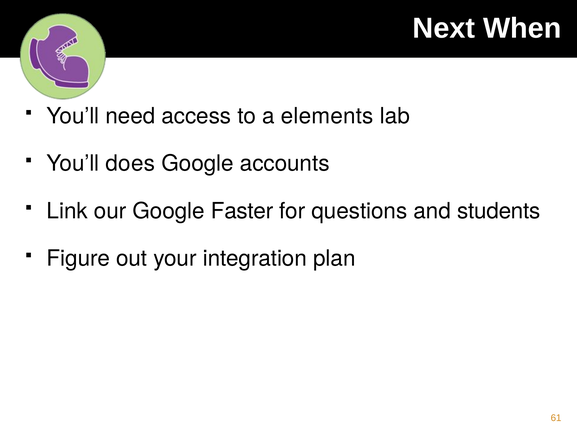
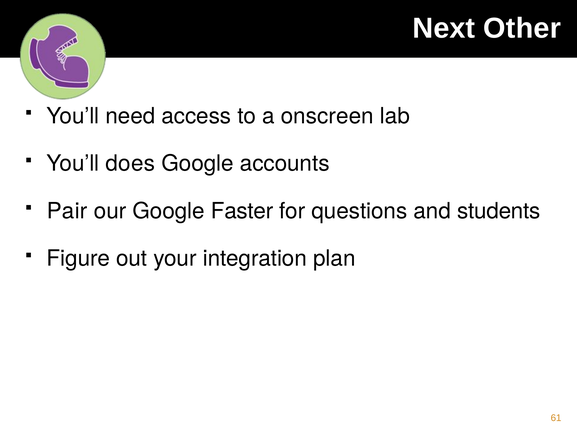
When: When -> Other
elements: elements -> onscreen
Link: Link -> Pair
